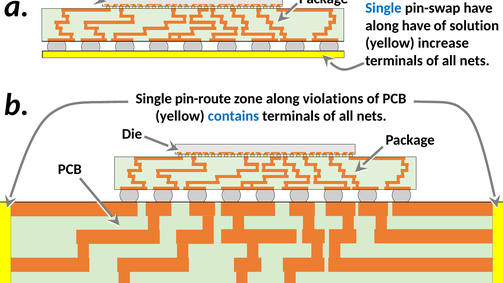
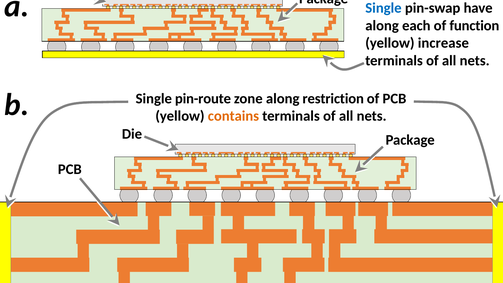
along have: have -> each
solution: solution -> function
violations: violations -> restriction
contains colour: blue -> orange
